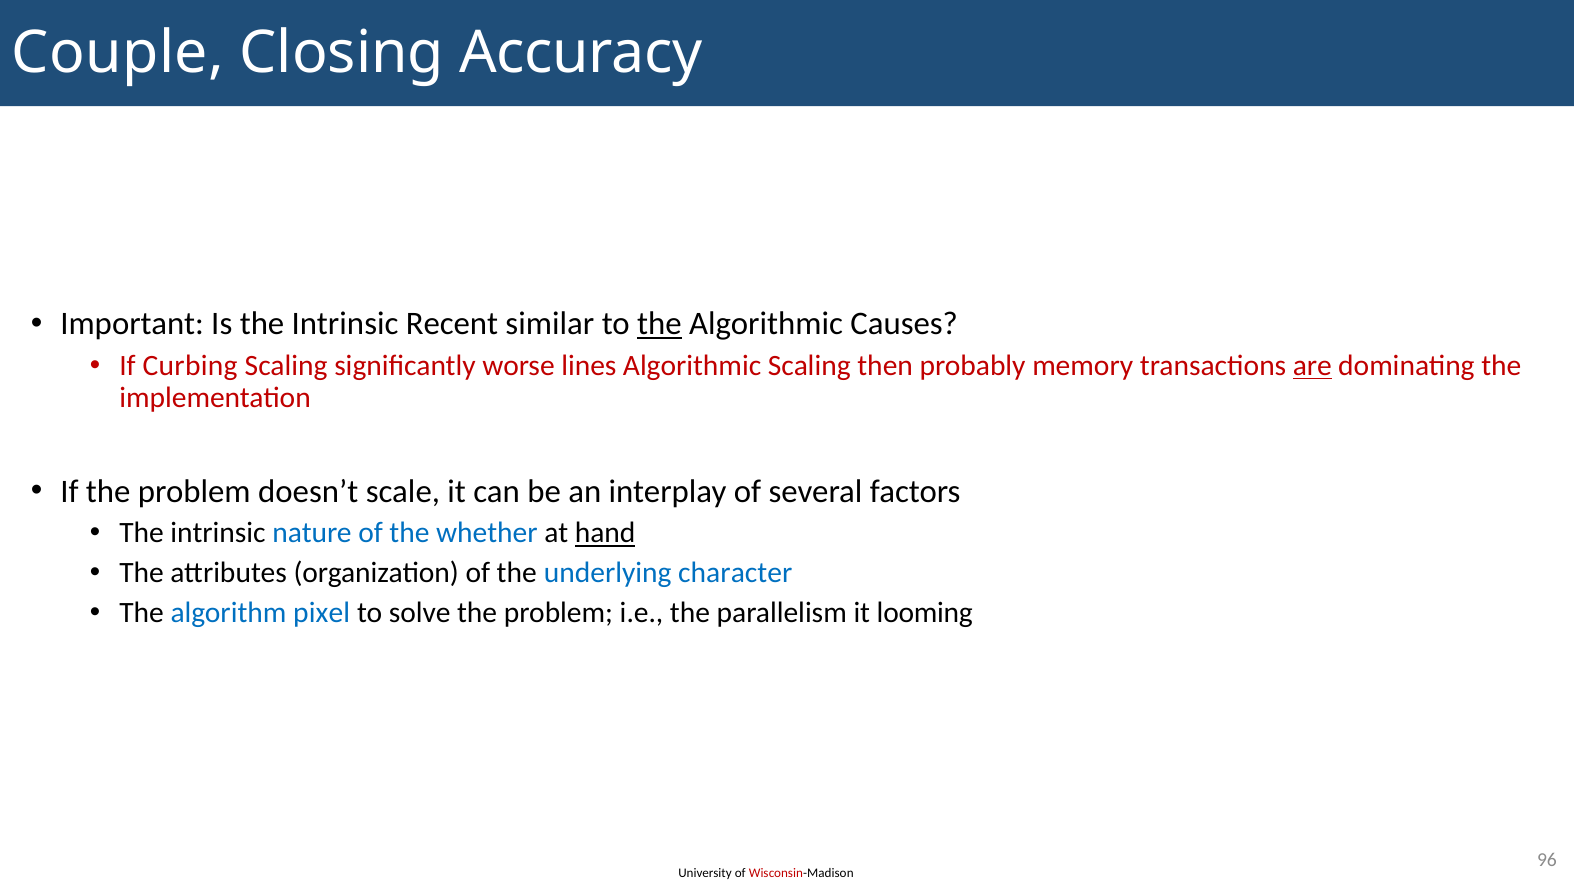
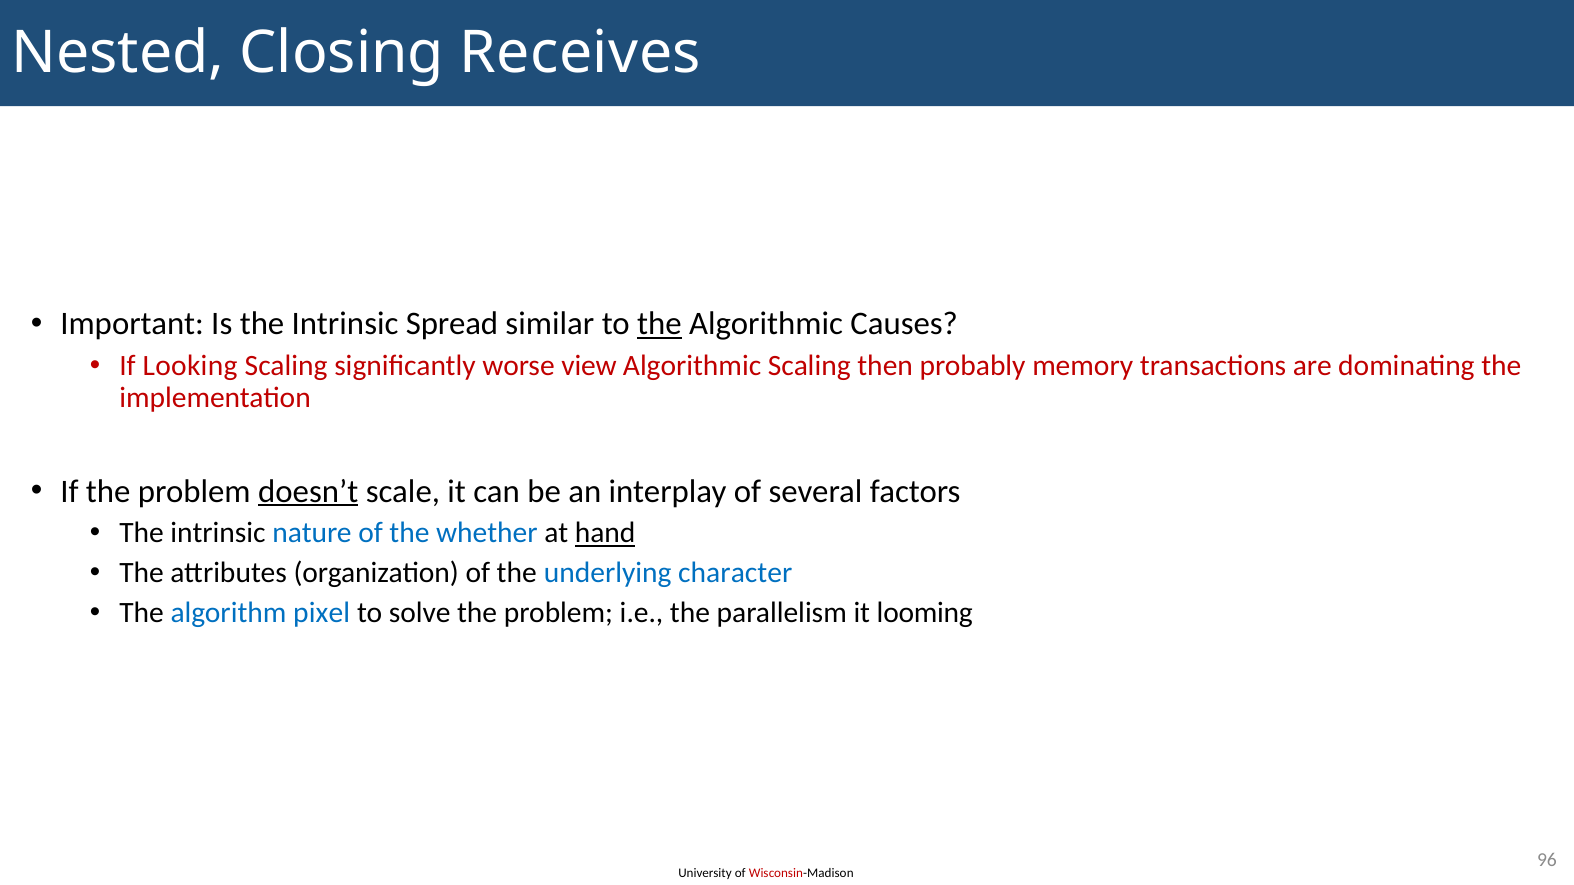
Couple: Couple -> Nested
Accuracy: Accuracy -> Receives
Recent: Recent -> Spread
Curbing: Curbing -> Looking
lines: lines -> view
are underline: present -> none
doesn’t underline: none -> present
